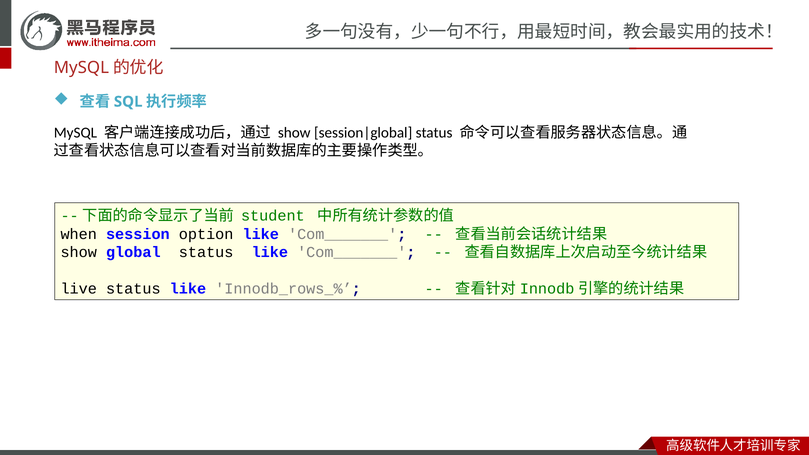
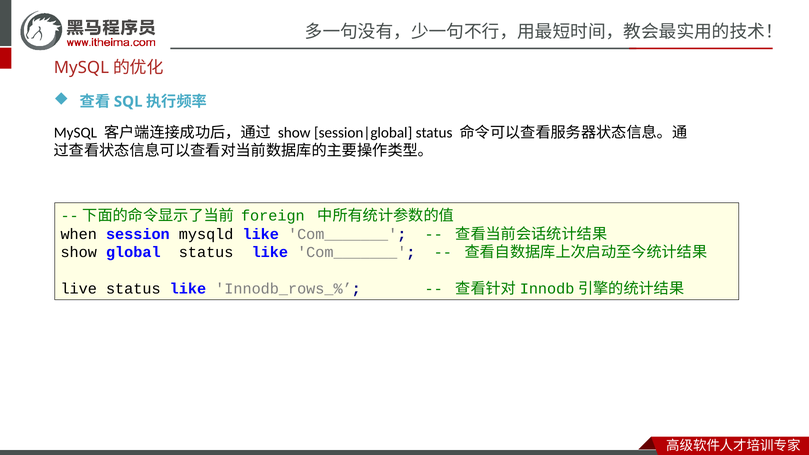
student: student -> foreign
option: option -> mysqld
